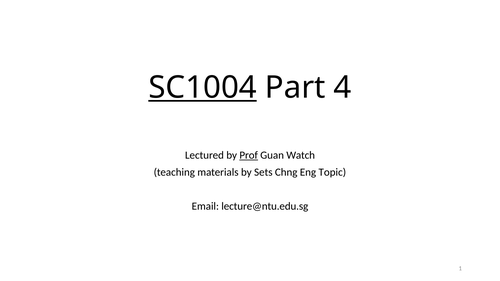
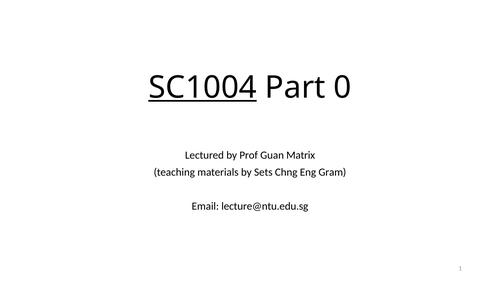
4: 4 -> 0
Prof underline: present -> none
Watch: Watch -> Matrix
Topic: Topic -> Gram
